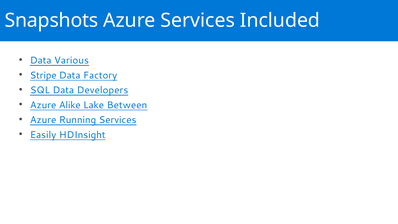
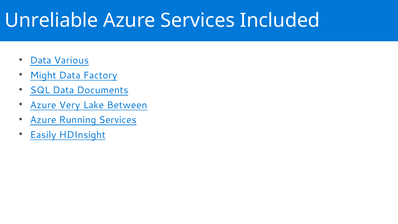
Snapshots: Snapshots -> Unreliable
Stripe: Stripe -> Might
Developers: Developers -> Documents
Alike: Alike -> Very
